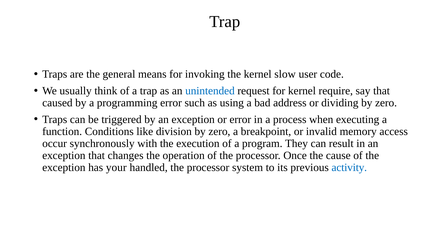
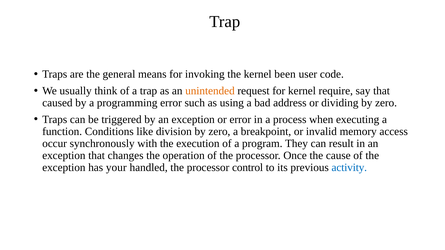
slow: slow -> been
unintended colour: blue -> orange
system: system -> control
